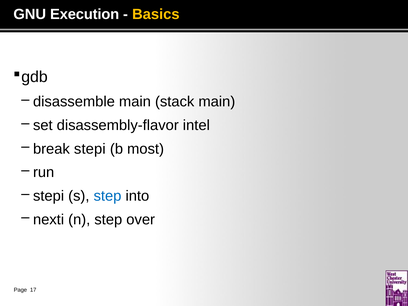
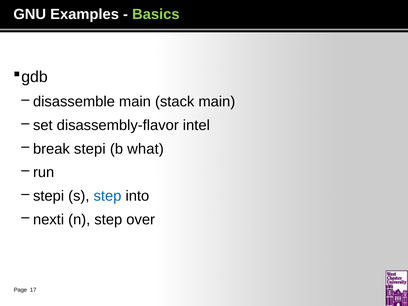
Execution: Execution -> Examples
Basics colour: yellow -> light green
most: most -> what
